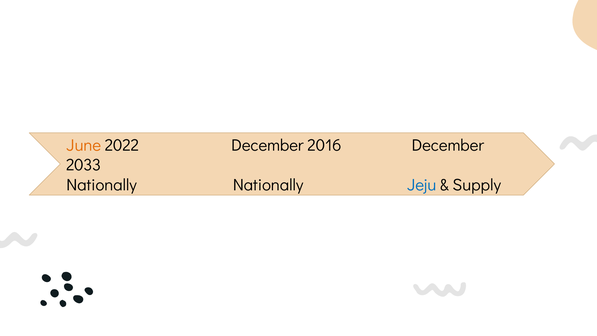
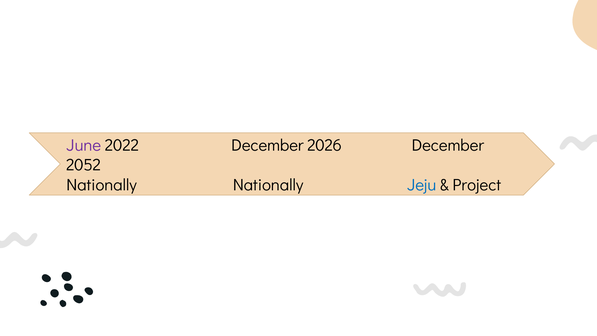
June colour: orange -> purple
2016: 2016 -> 2026
2033: 2033 -> 2052
Supply: Supply -> Project
